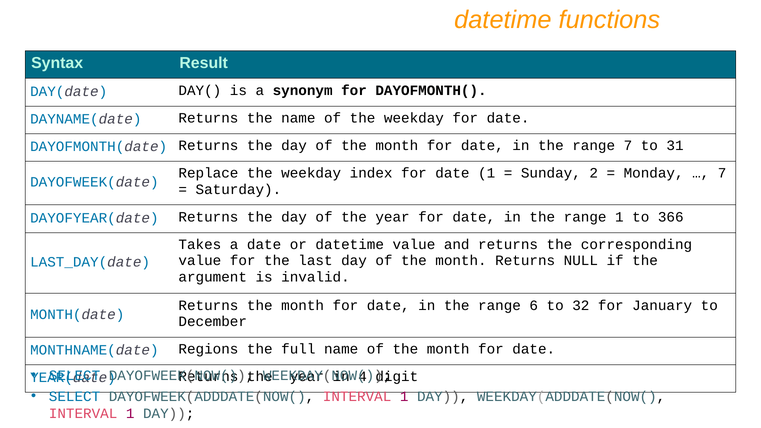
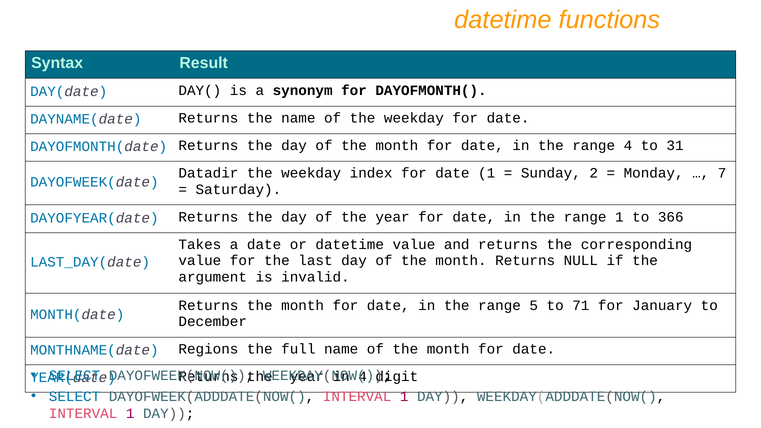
range 7: 7 -> 4
Replace: Replace -> Datadir
6: 6 -> 5
32: 32 -> 71
